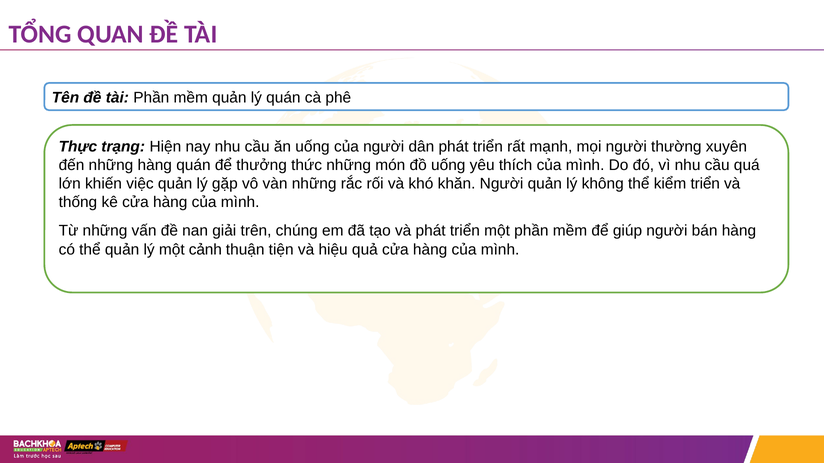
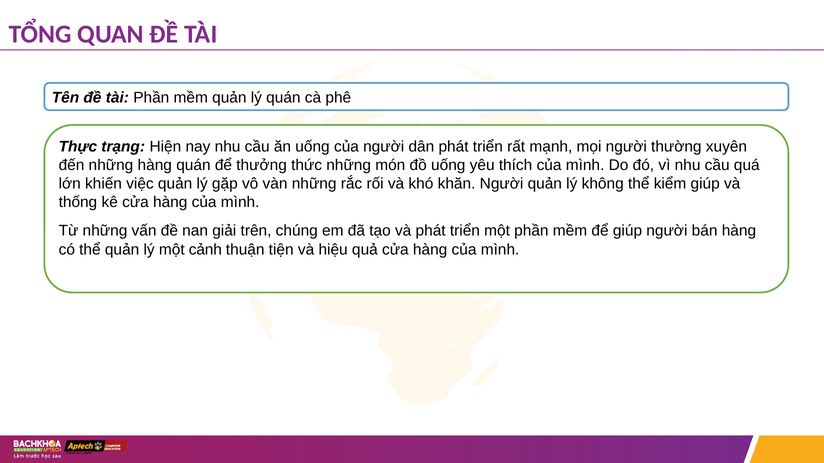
kiểm triển: triển -> giúp
